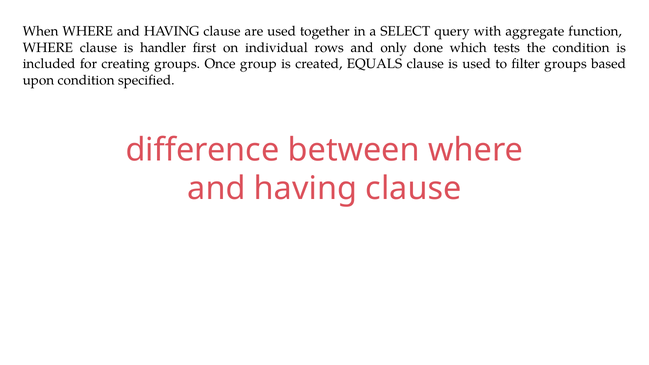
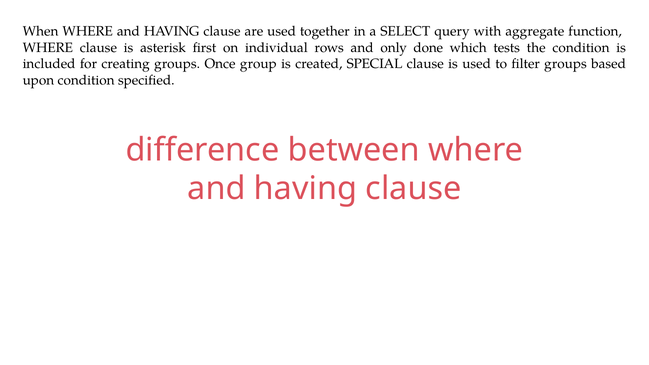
handler: handler -> asterisk
EQUALS: EQUALS -> SPECIAL
